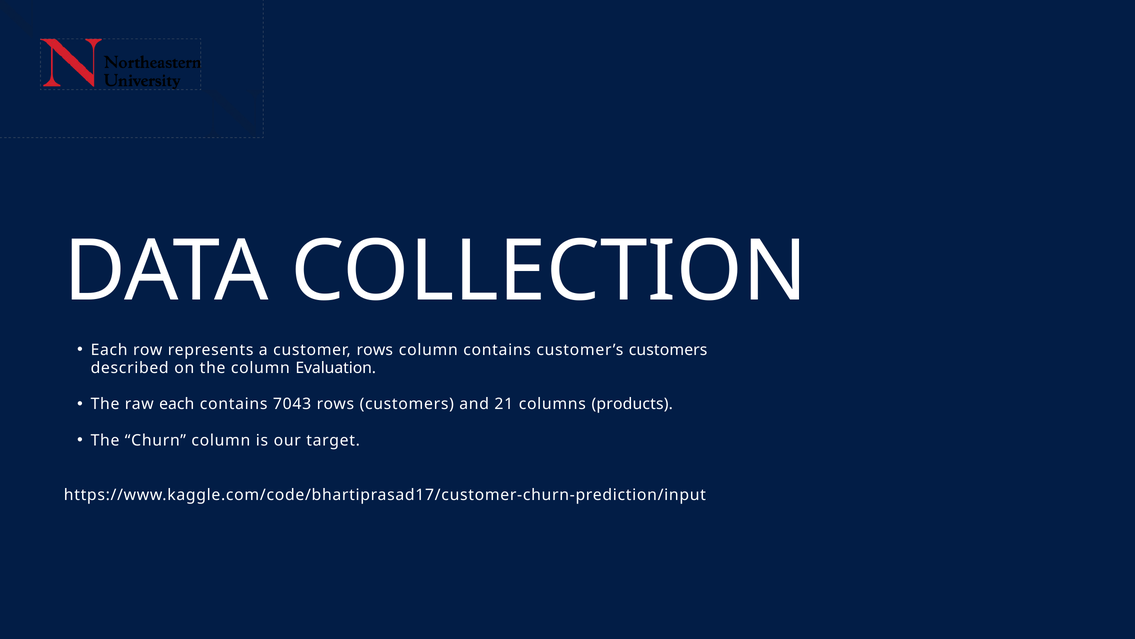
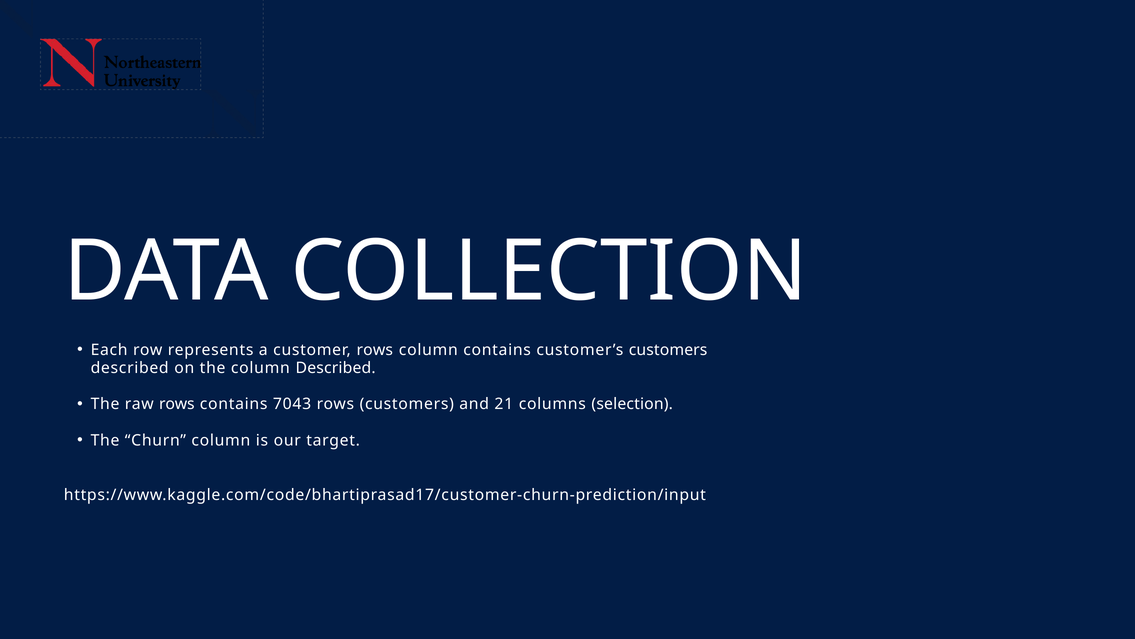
column Evaluation: Evaluation -> Described
raw each: each -> rows
products: products -> selection
